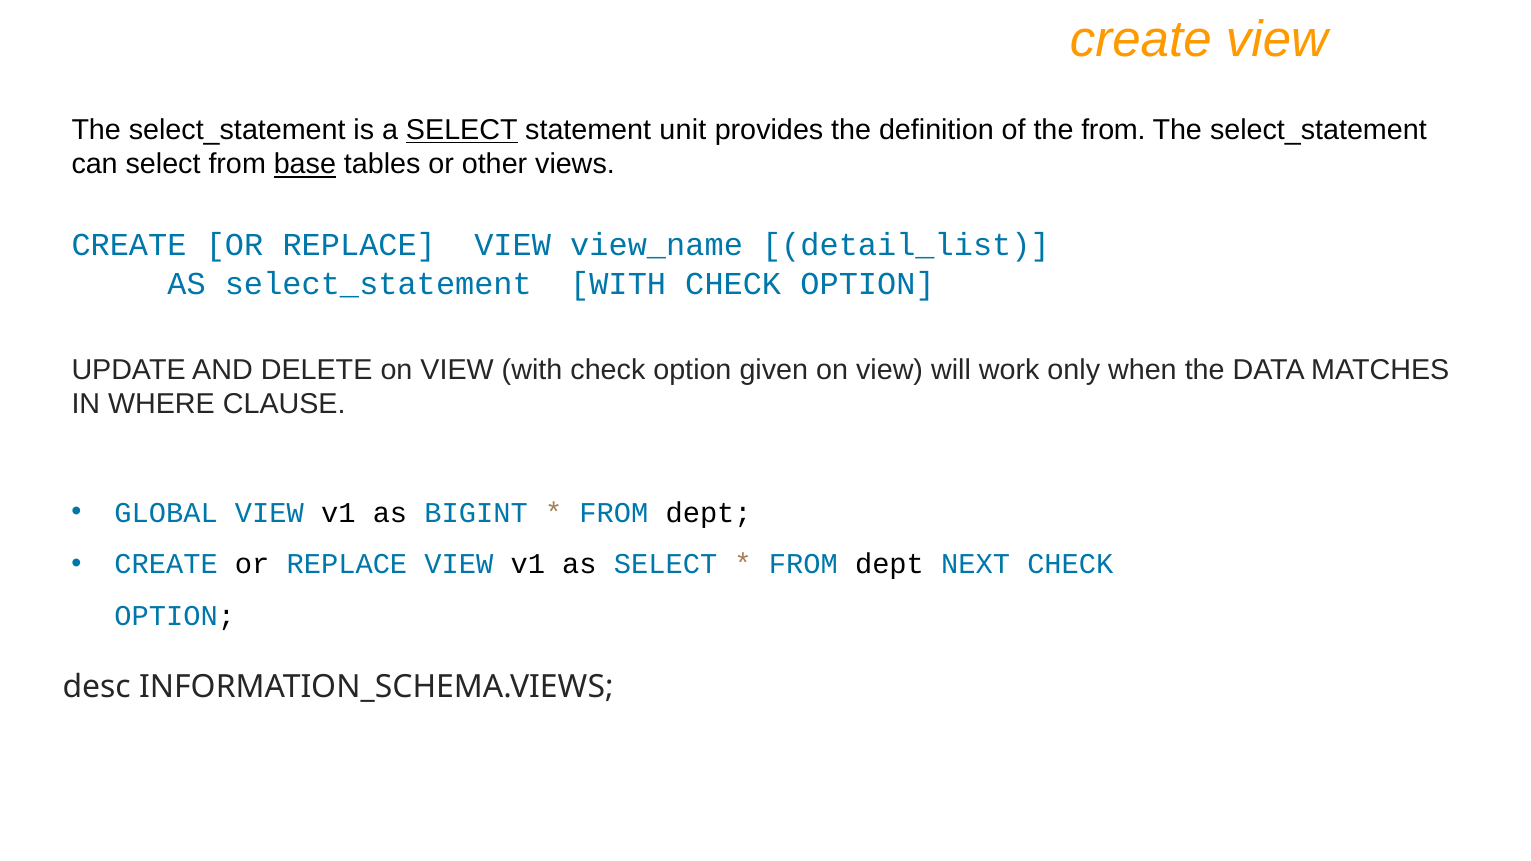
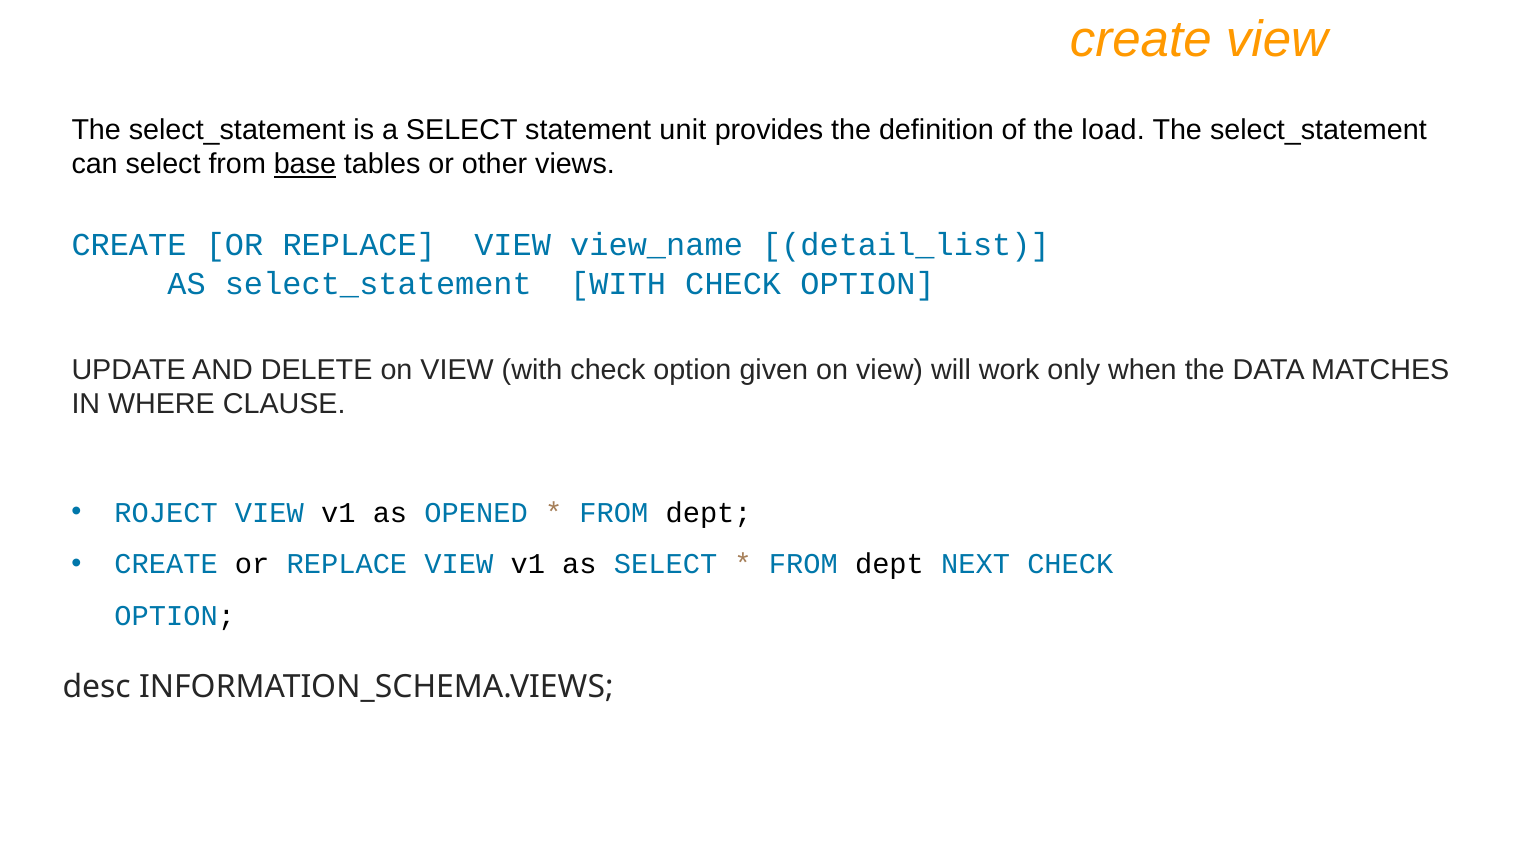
SELECT at (462, 130) underline: present -> none
the from: from -> load
GLOBAL: GLOBAL -> ROJECT
BIGINT: BIGINT -> OPENED
